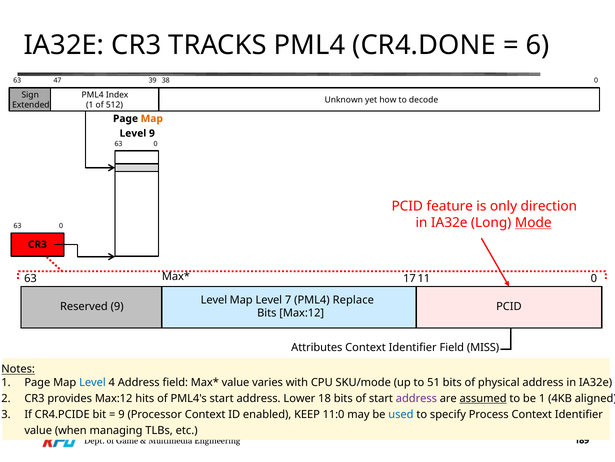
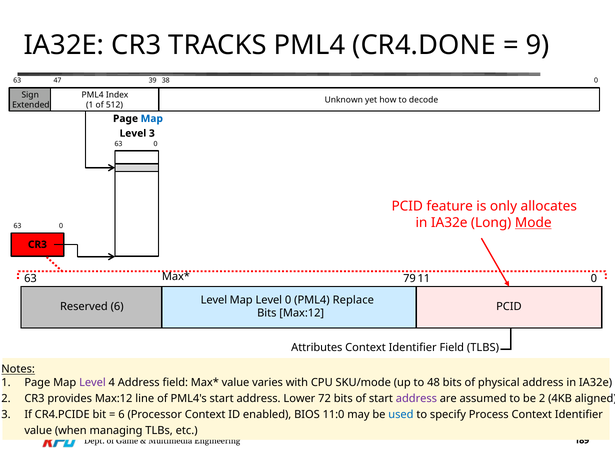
6: 6 -> 9
Map at (152, 118) colour: orange -> blue
Level 9: 9 -> 3
direction: direction -> allocates
17: 17 -> 79
Level 7: 7 -> 0
Reserved 9: 9 -> 6
Field MISS: MISS -> TLBS
Level at (92, 382) colour: blue -> purple
51: 51 -> 48
hits: hits -> line
18: 18 -> 72
assumed underline: present -> none
be 1: 1 -> 2
9 at (121, 414): 9 -> 6
KEEP: KEEP -> BIOS
